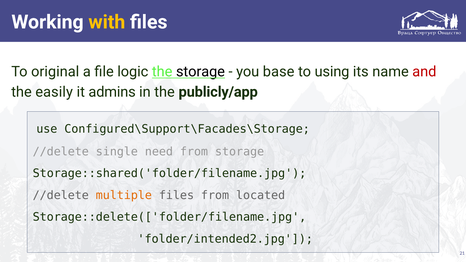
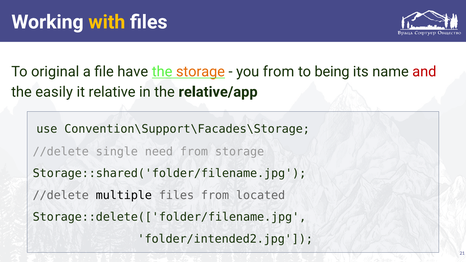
logic: logic -> have
storage at (200, 72) colour: black -> orange
you base: base -> from
using: using -> being
admins: admins -> relative
publicly/app: publicly/app -> relative/app
Configured\Support\Facades\Storage: Configured\Support\Facades\Storage -> Convention\Support\Facades\Storage
multiple colour: orange -> black
